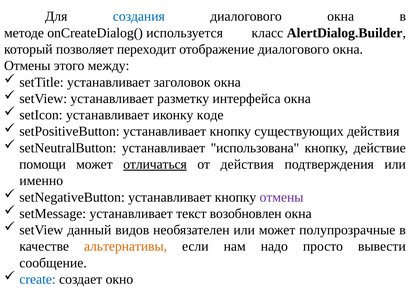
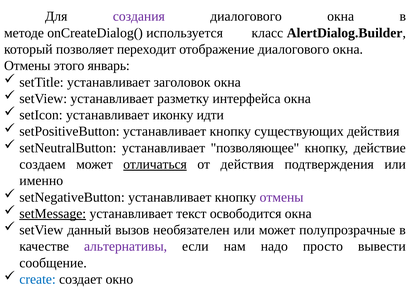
создания colour: blue -> purple
между: между -> январь
коде: коде -> идти
использована: использована -> позволяющее
помощи: помощи -> создаем
setMessage underline: none -> present
возобновлен: возобновлен -> освободится
видов: видов -> вызов
альтернативы colour: orange -> purple
